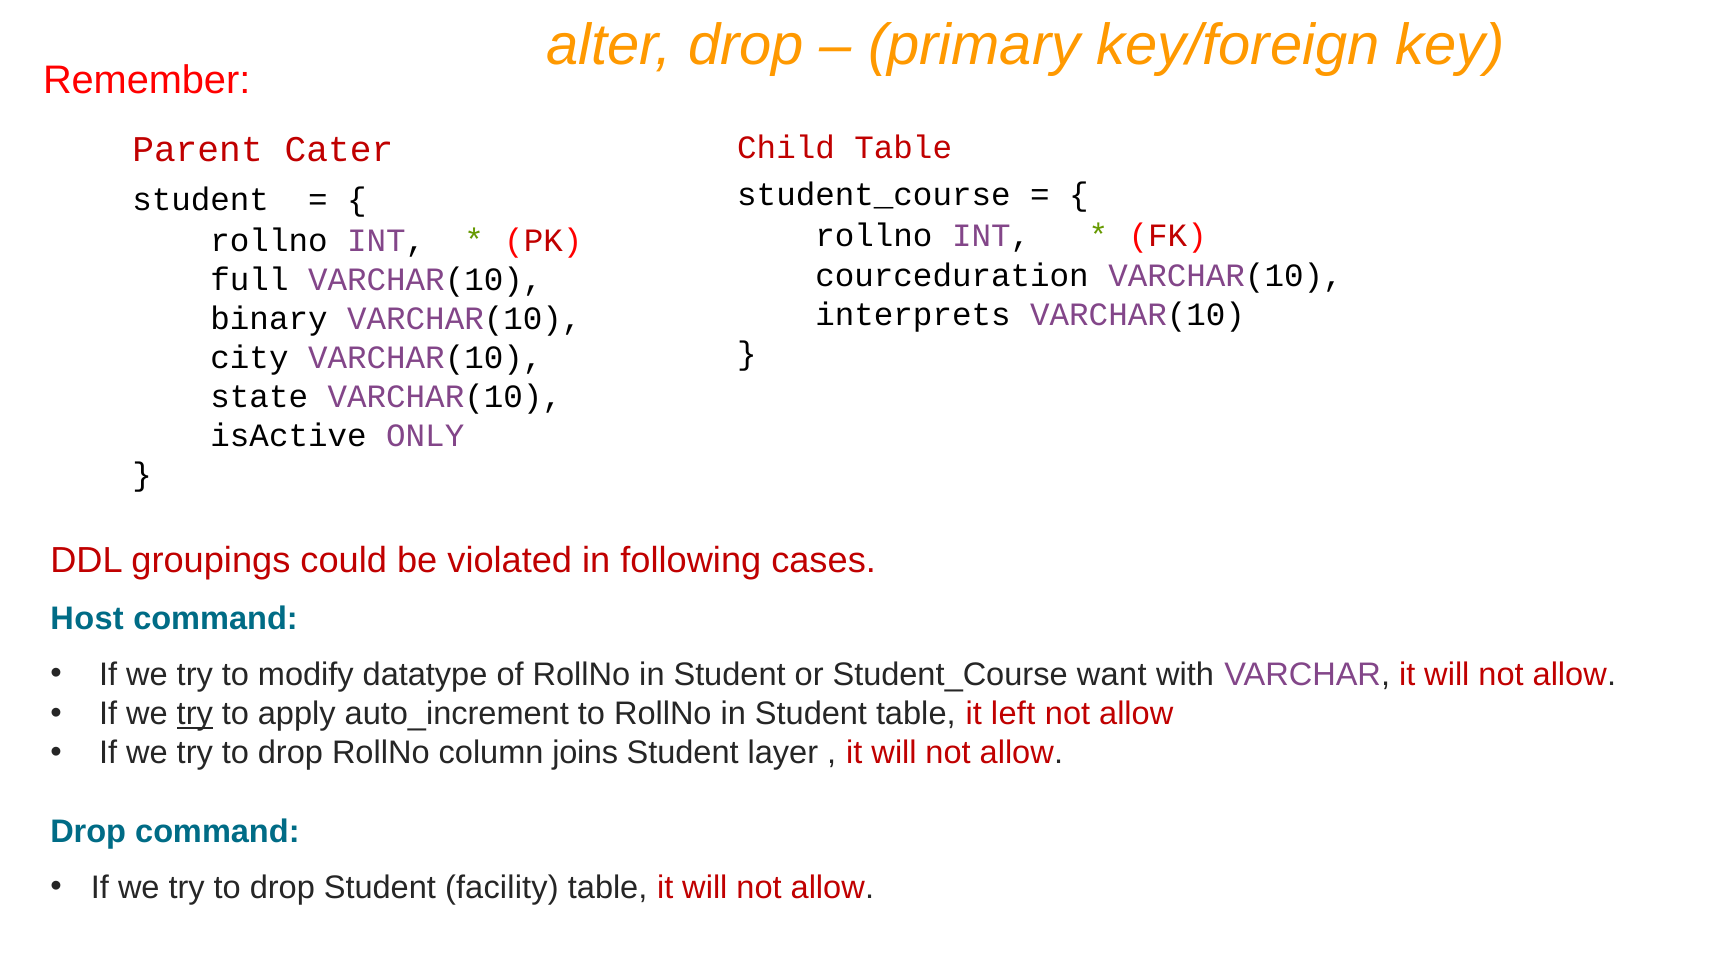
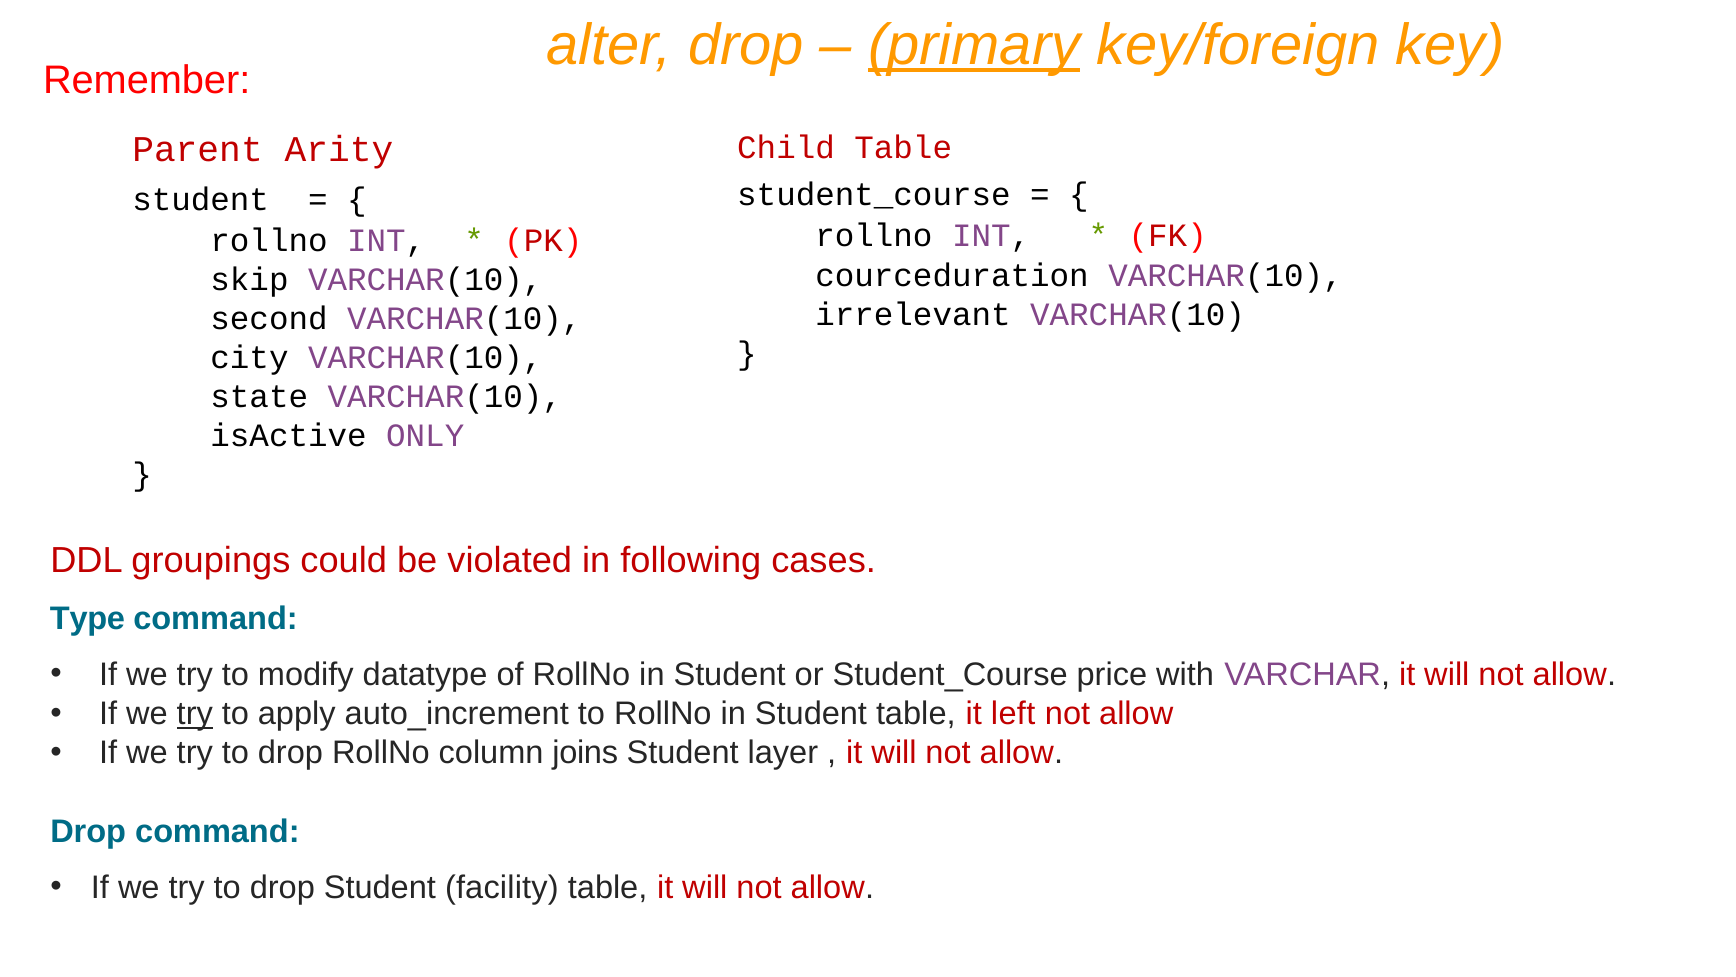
primary underline: none -> present
Cater: Cater -> Arity
full: full -> skip
interprets: interprets -> irrelevant
binary: binary -> second
Host: Host -> Type
want: want -> price
